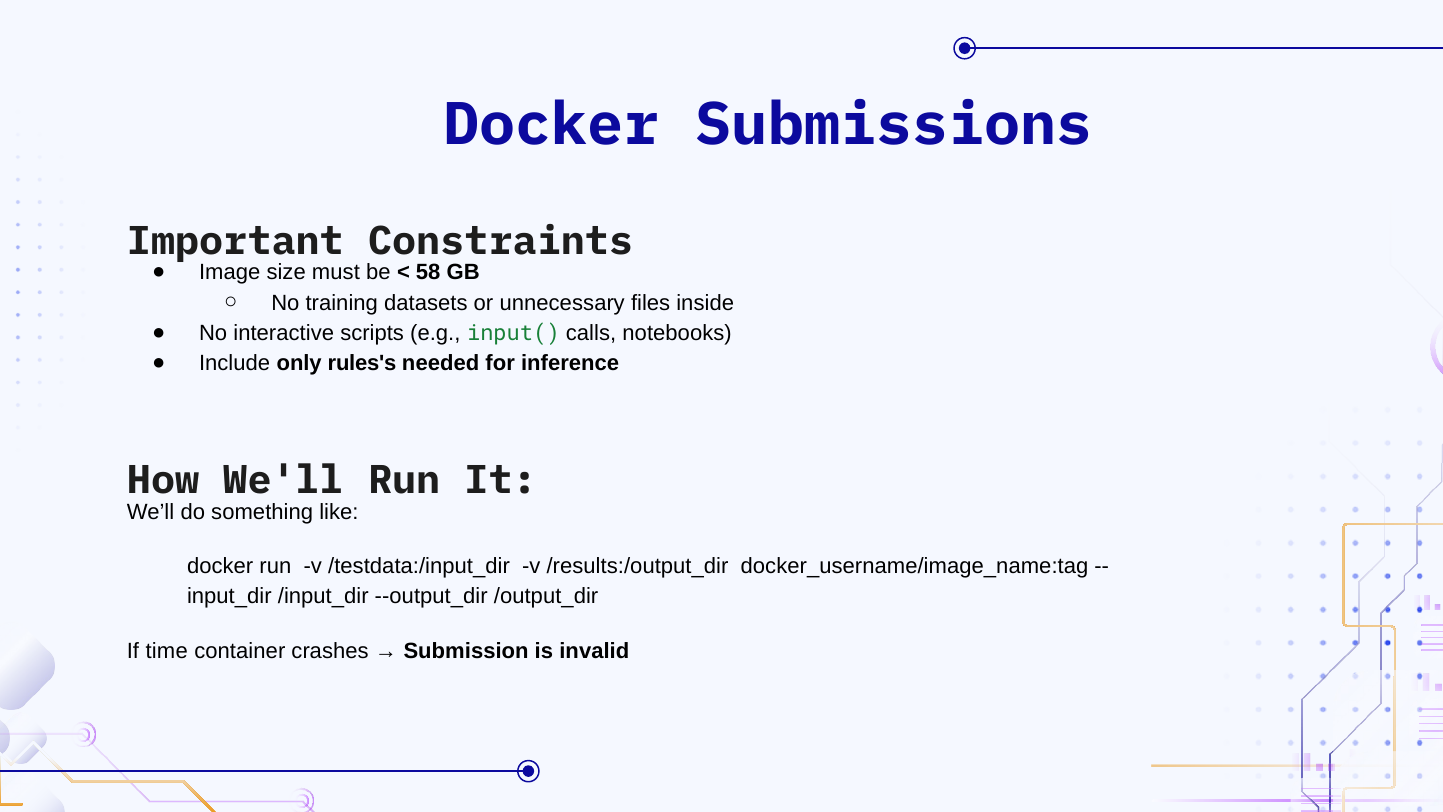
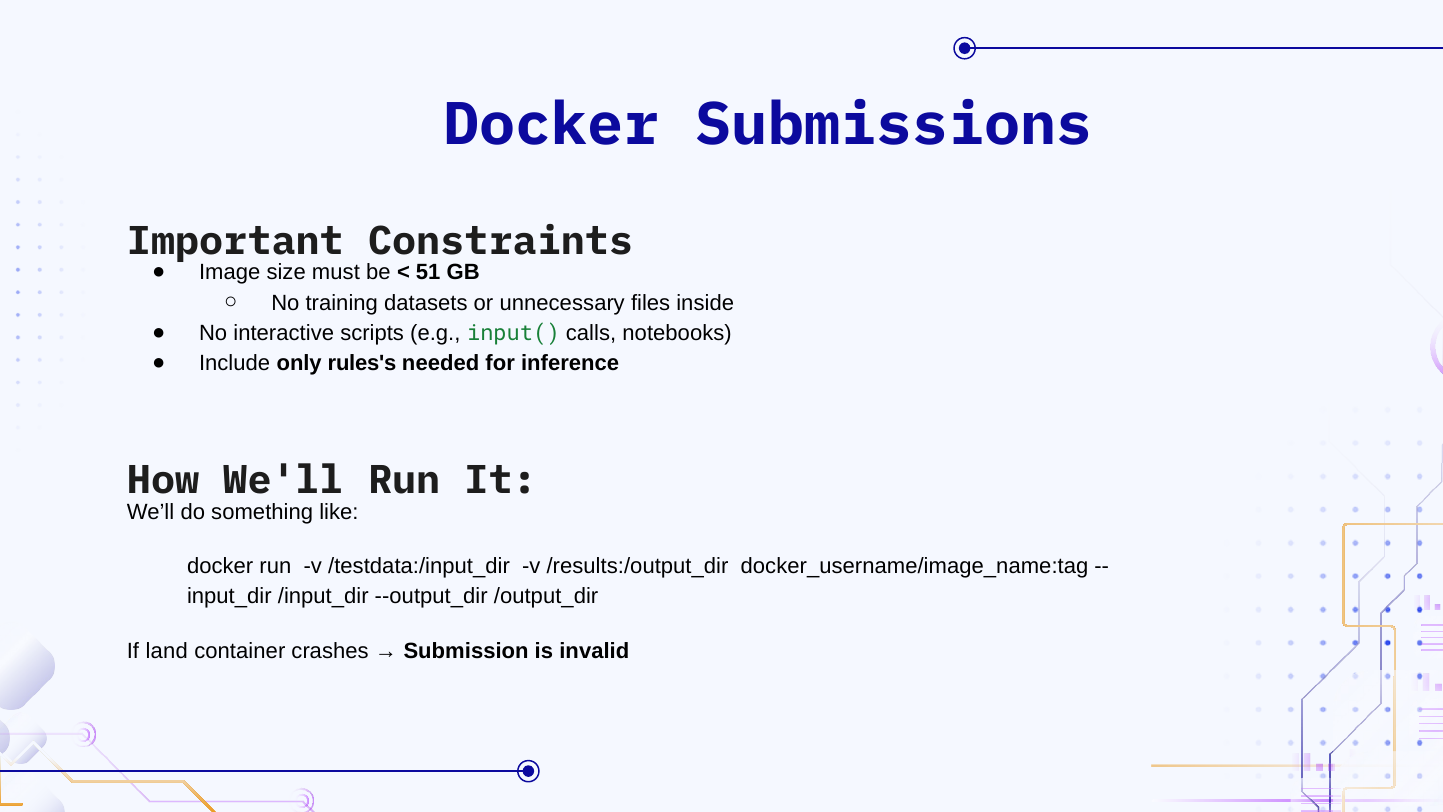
58: 58 -> 51
time: time -> land
